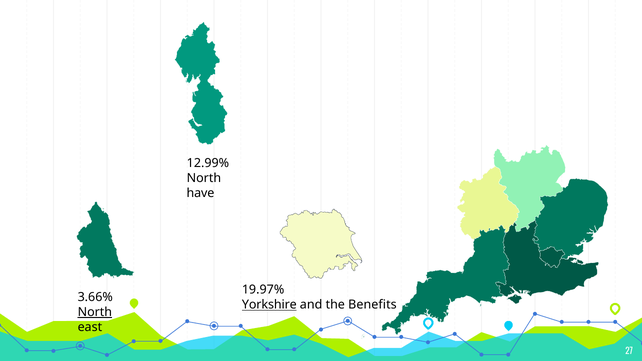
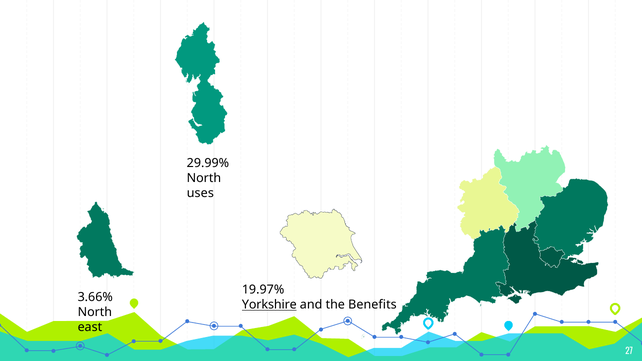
12.99%: 12.99% -> 29.99%
have: have -> uses
North at (95, 312) underline: present -> none
